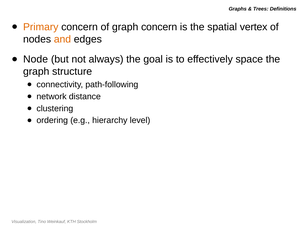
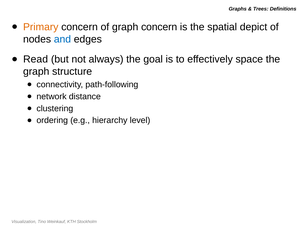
vertex: vertex -> depict
and colour: orange -> blue
Node: Node -> Read
